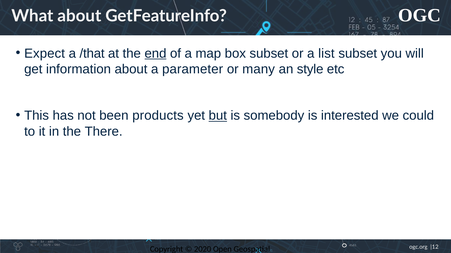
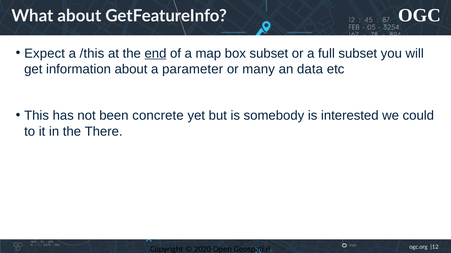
/that: /that -> /this
list: list -> full
style: style -> data
products: products -> concrete
but underline: present -> none
